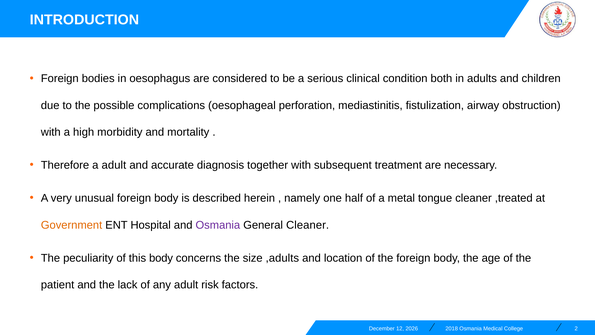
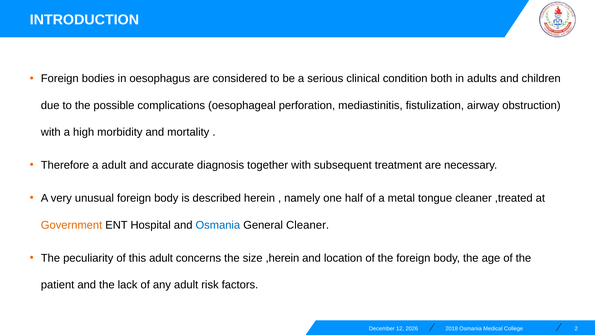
Osmania at (218, 225) colour: purple -> blue
this body: body -> adult
,adults: ,adults -> ,herein
